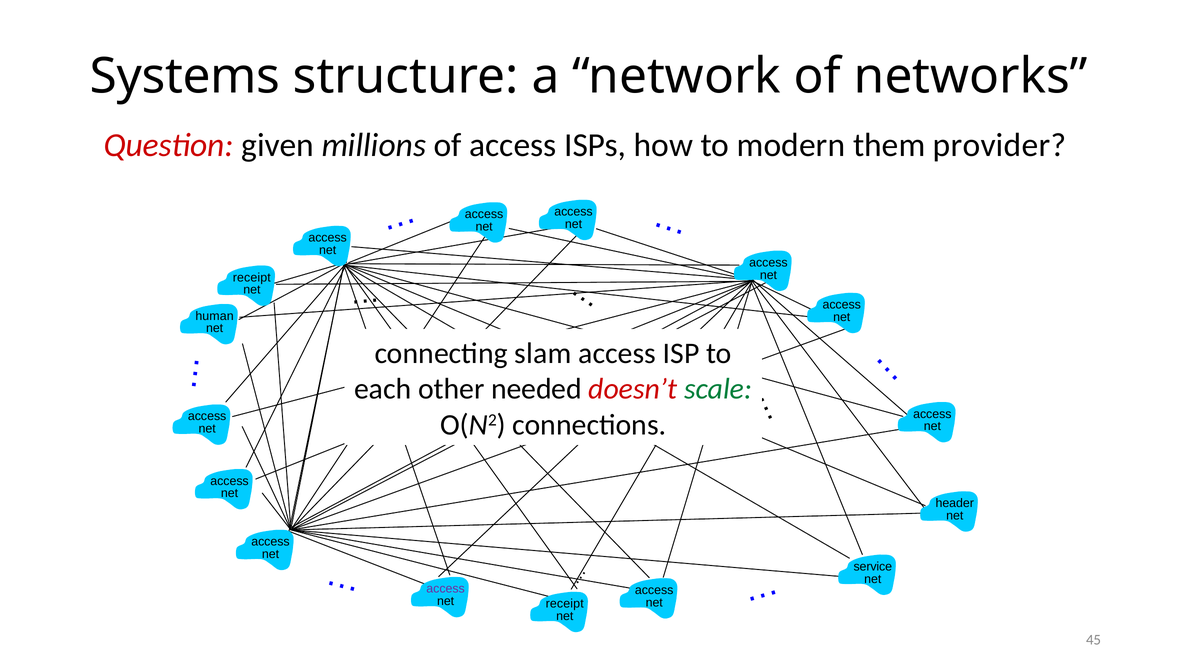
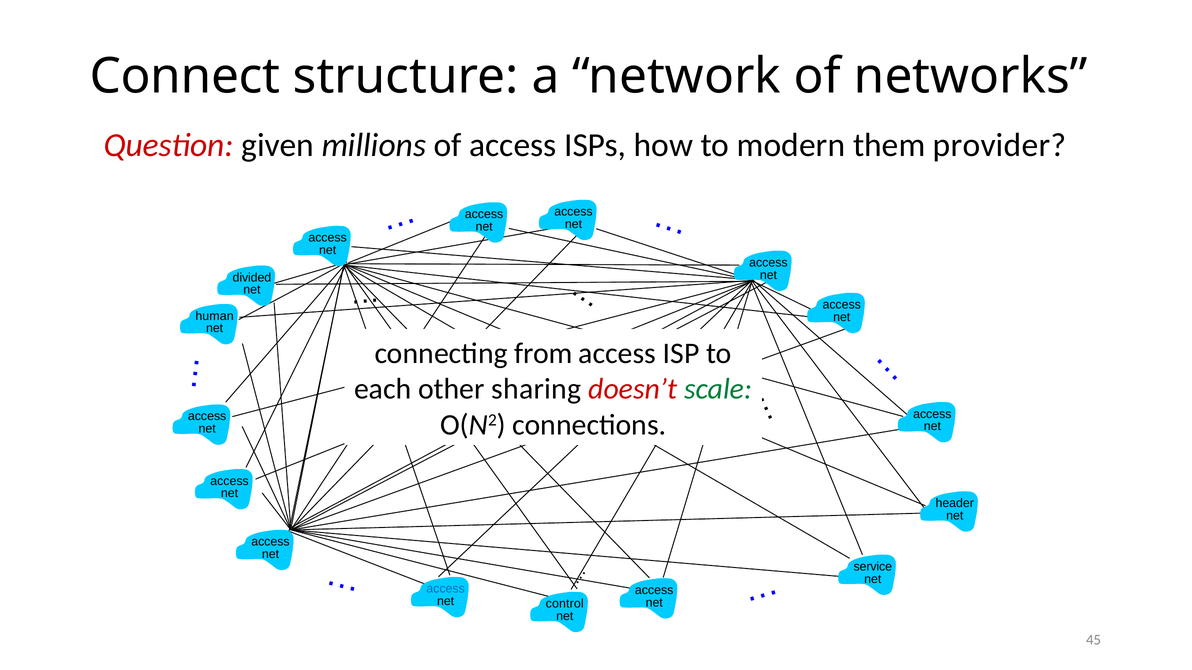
Systems: Systems -> Connect
receipt at (252, 278): receipt -> divided
slam: slam -> from
needed: needed -> sharing
access at (446, 589) colour: purple -> blue
receipt at (565, 604): receipt -> control
